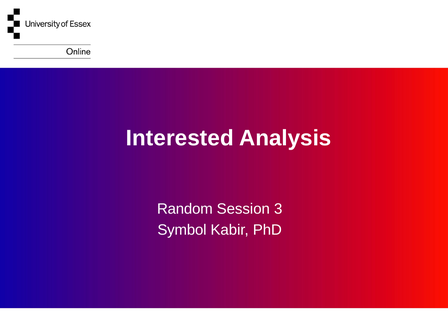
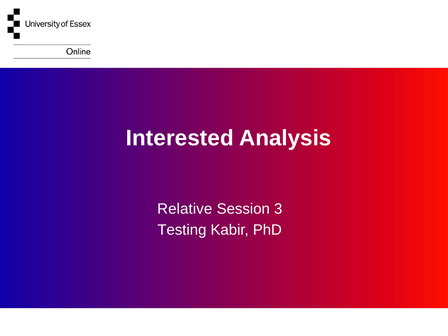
Random: Random -> Relative
Symbol: Symbol -> Testing
